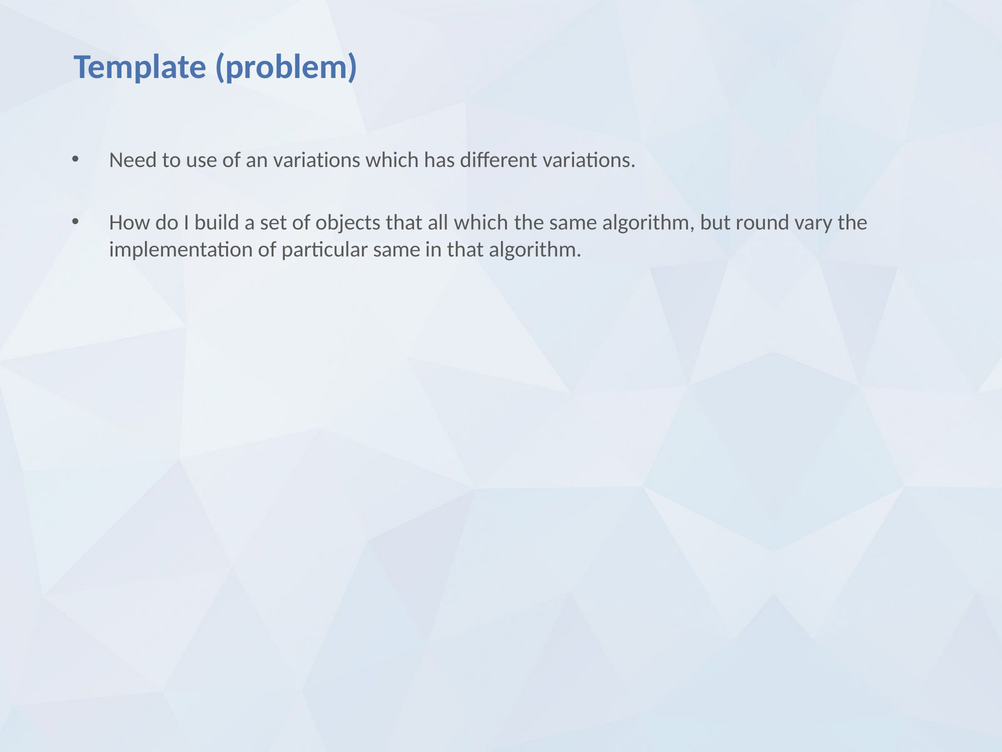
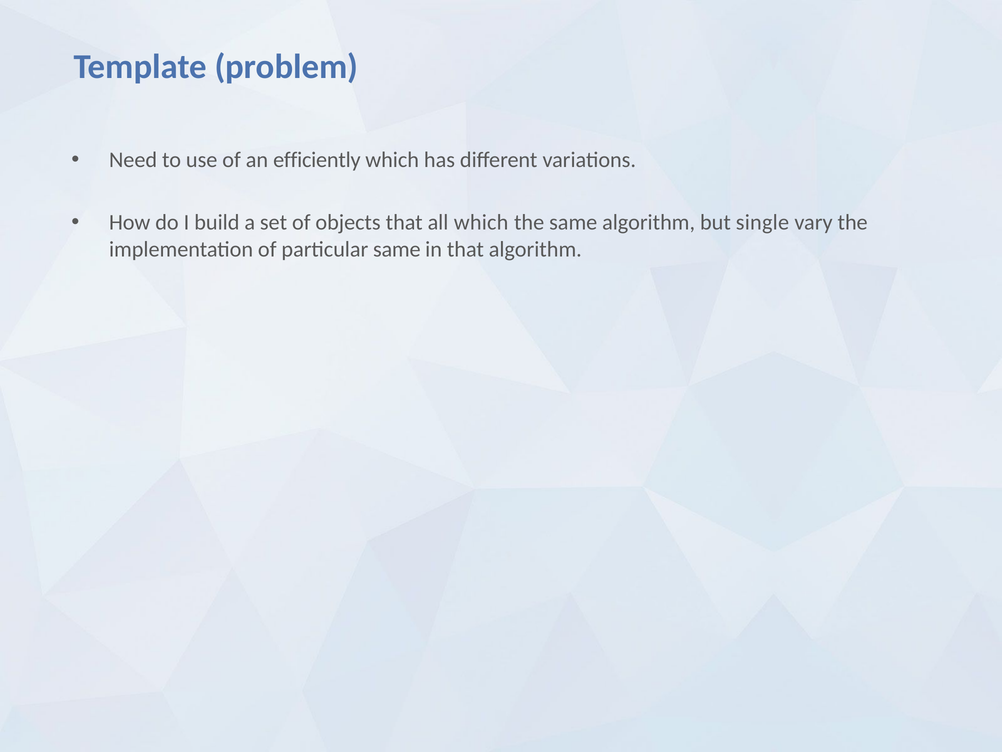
an variations: variations -> efficiently
round: round -> single
